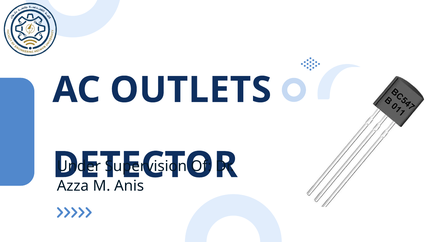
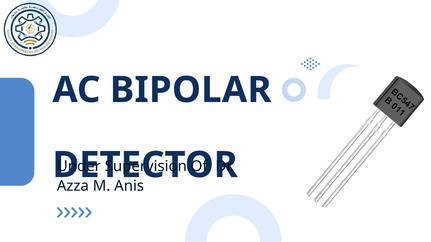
OUTLETS: OUTLETS -> BIPOLAR
